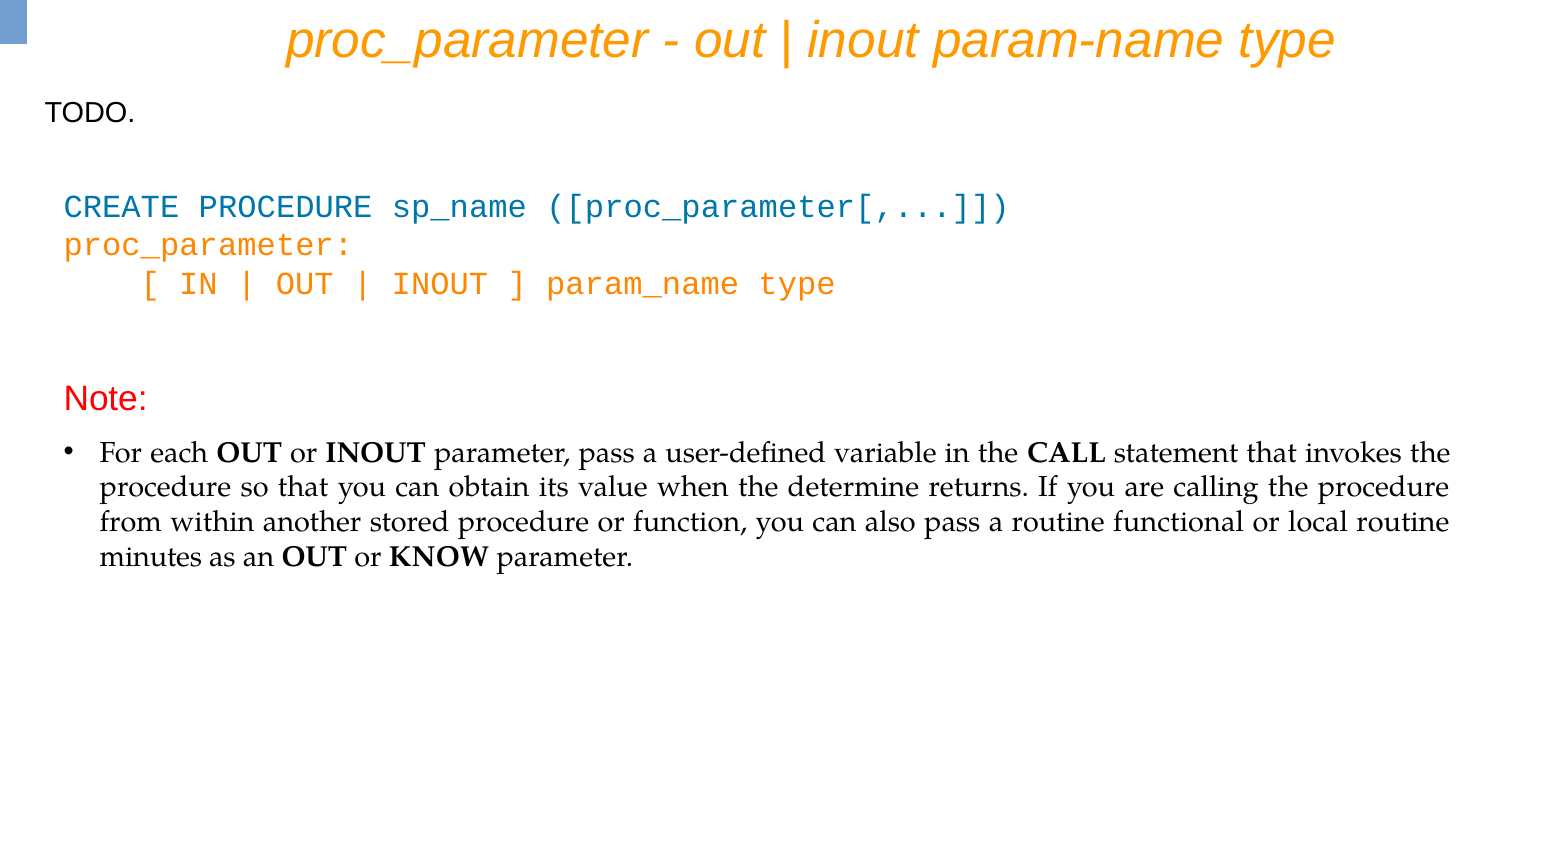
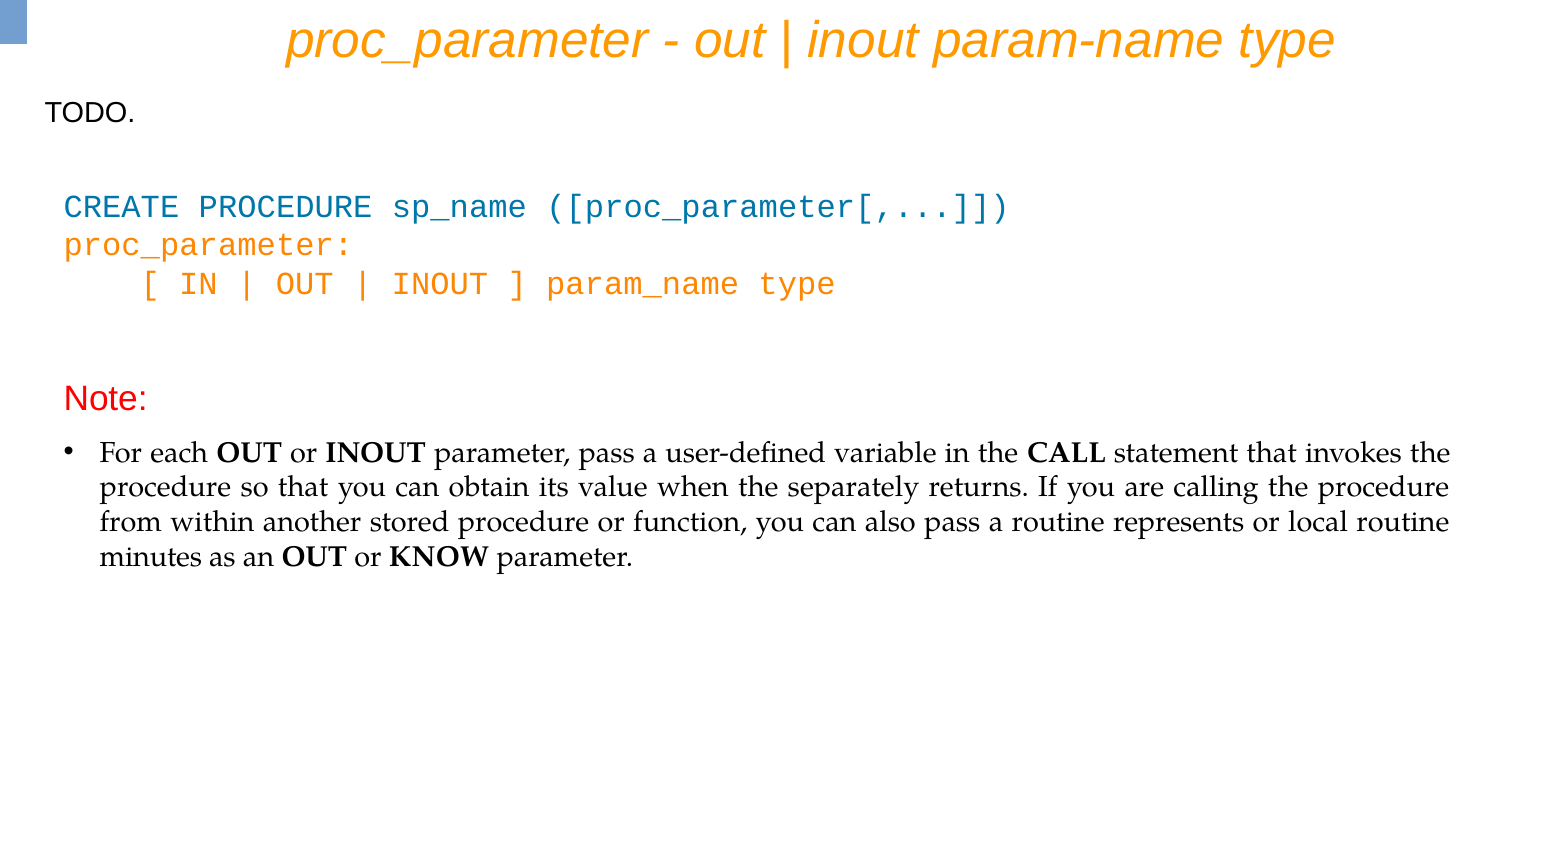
determine: determine -> separately
functional: functional -> represents
